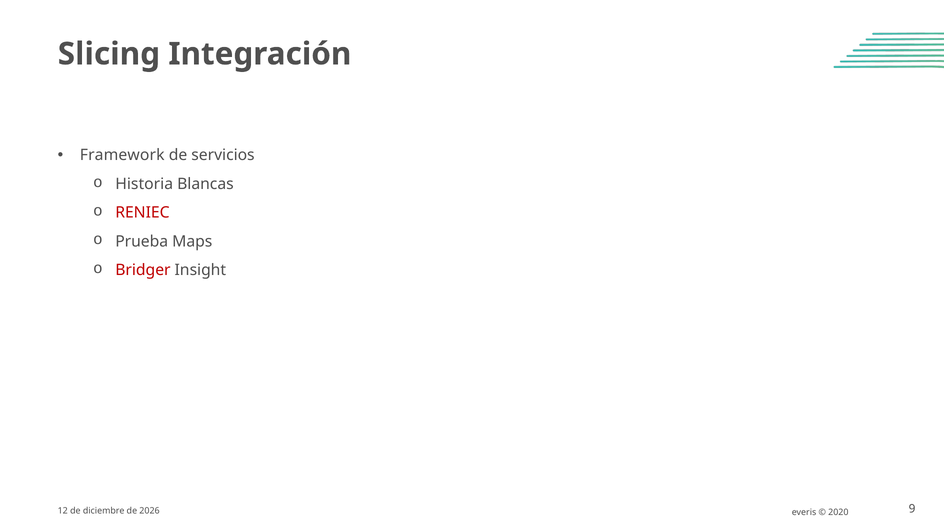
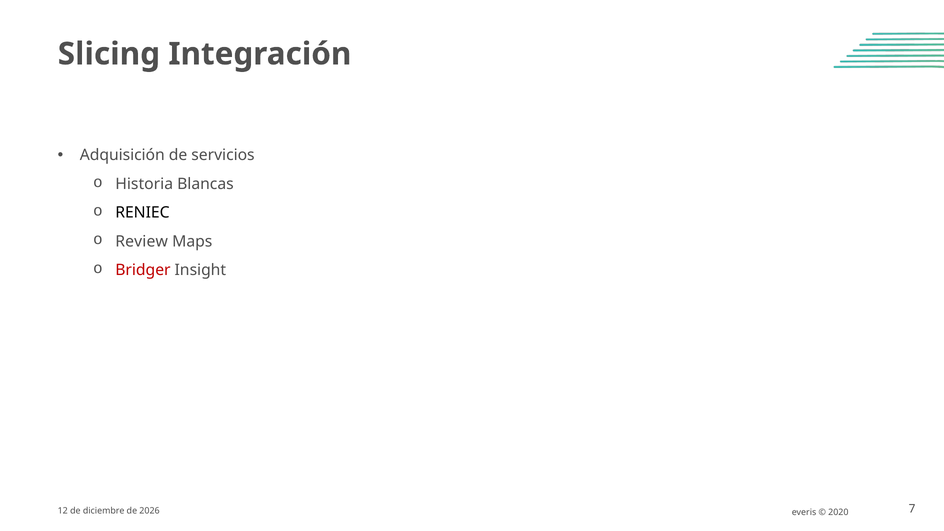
Framework: Framework -> Adquisición
RENIEC colour: red -> black
Prueba: Prueba -> Review
9: 9 -> 7
